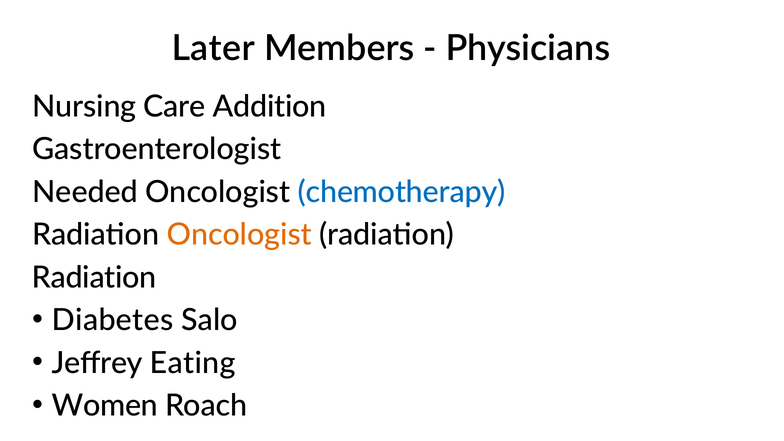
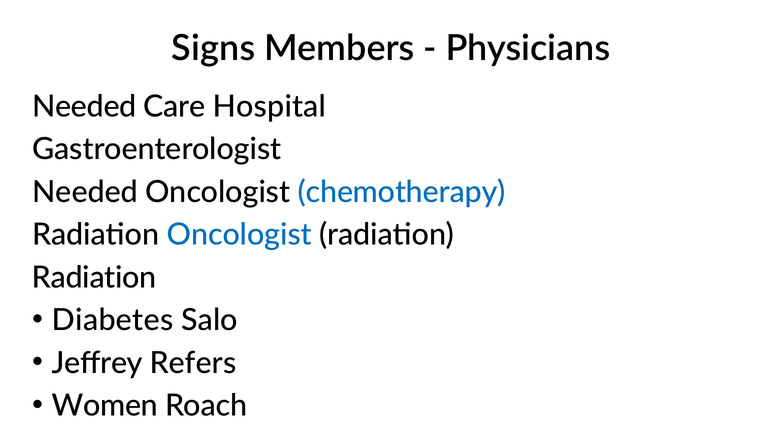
Later: Later -> Signs
Nursing at (84, 107): Nursing -> Needed
Addition: Addition -> Hospital
Oncologist at (239, 235) colour: orange -> blue
Eating: Eating -> Refers
